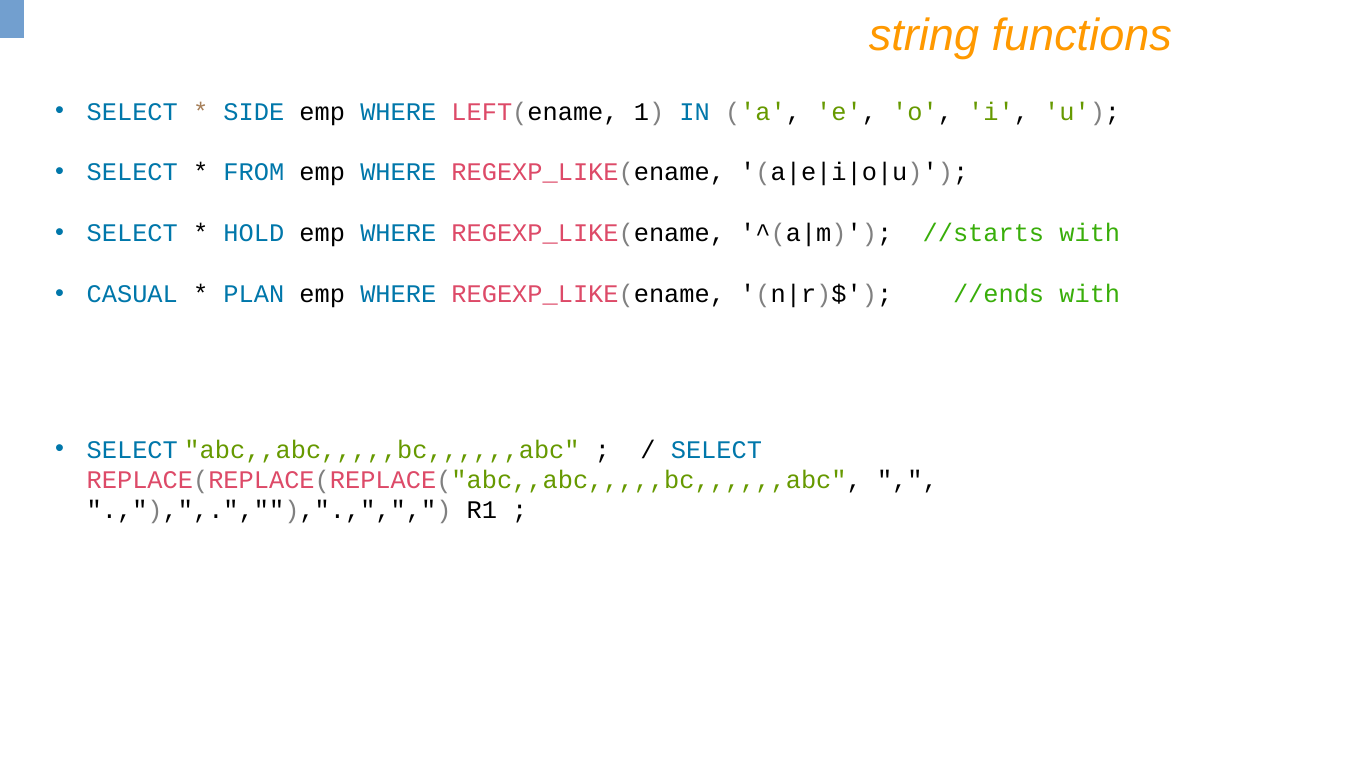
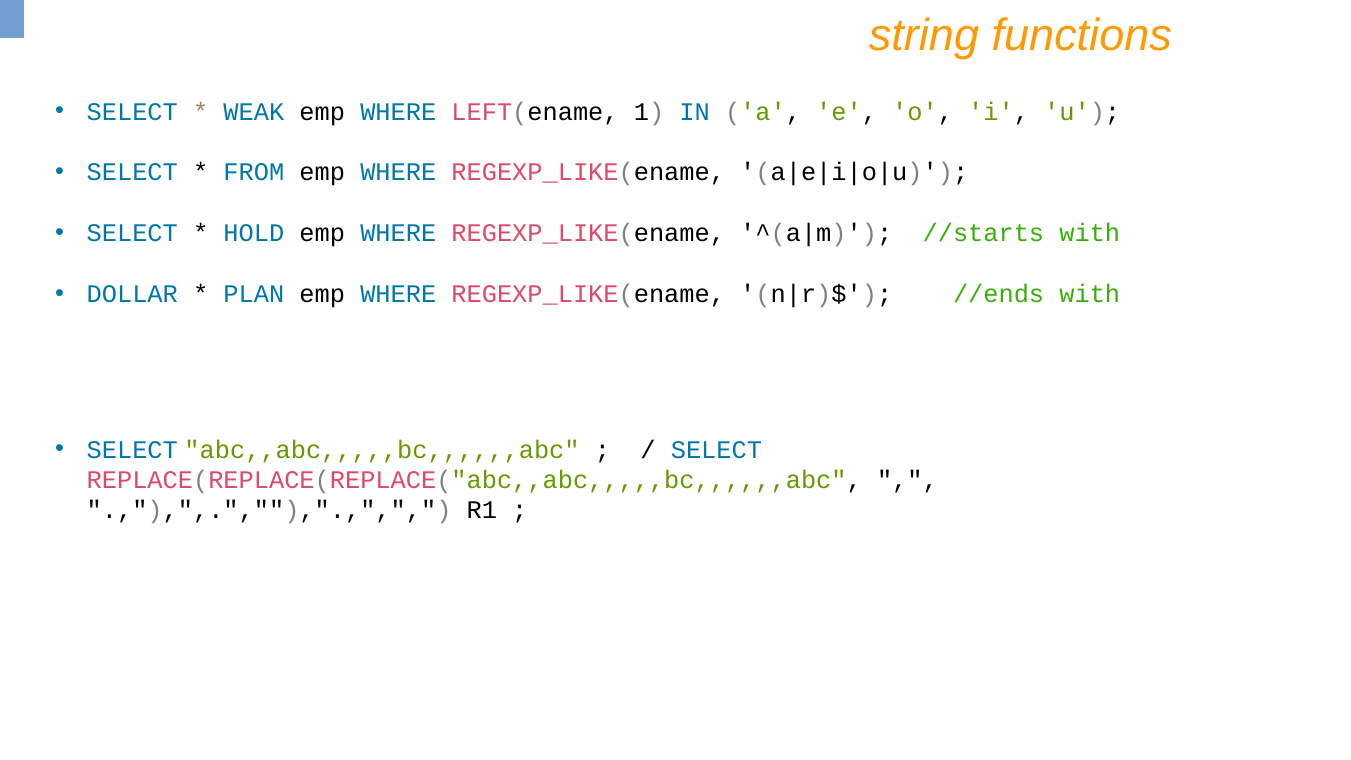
SIDE: SIDE -> WEAK
CASUAL: CASUAL -> DOLLAR
